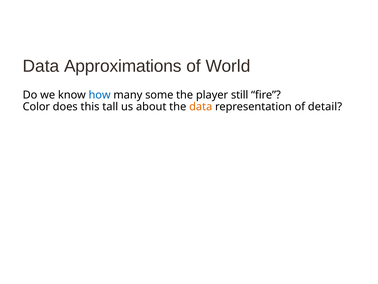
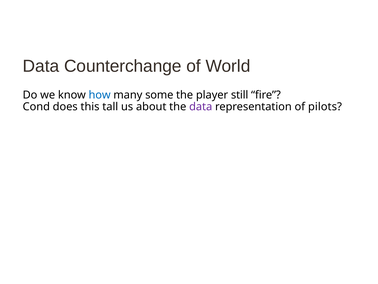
Approximations: Approximations -> Counterchange
Color: Color -> Cond
data at (201, 107) colour: orange -> purple
detail: detail -> pilots
